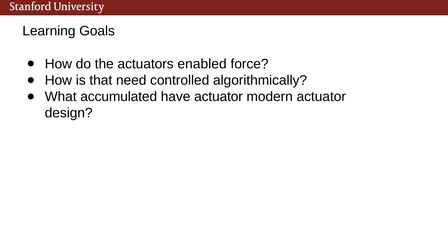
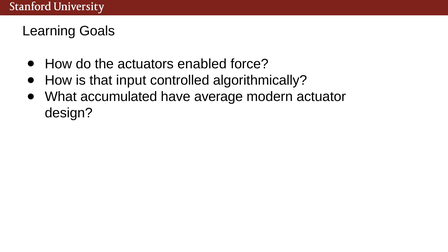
need: need -> input
have actuator: actuator -> average
